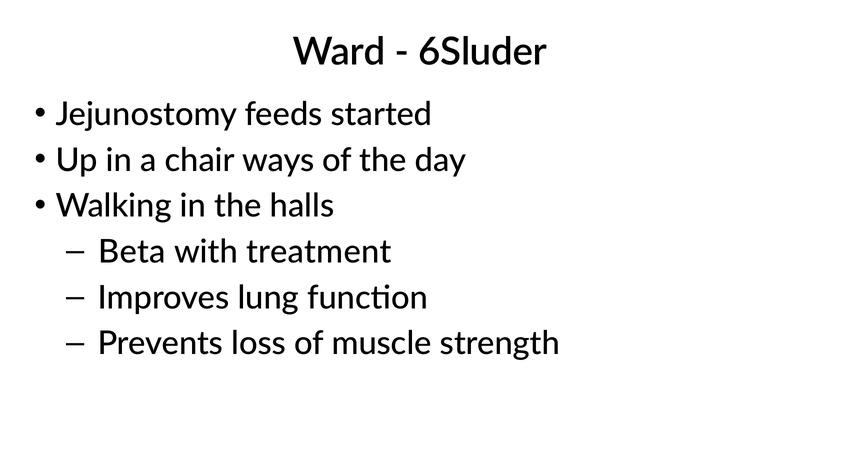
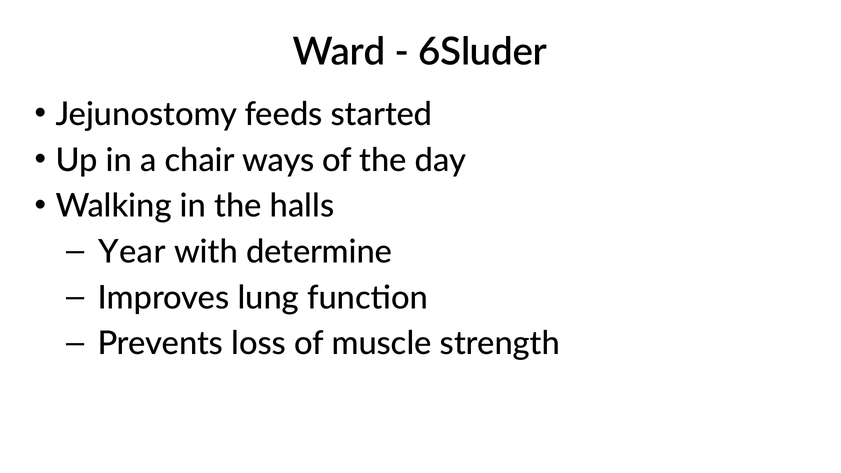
Beta: Beta -> Year
treatment: treatment -> determine
